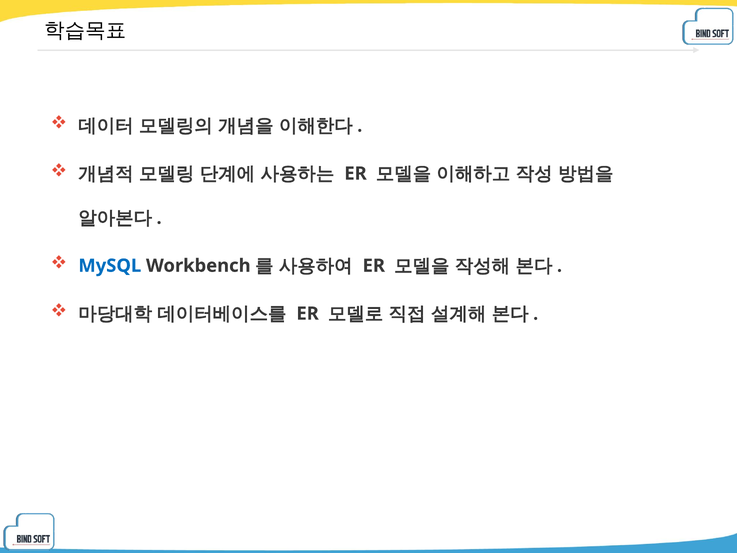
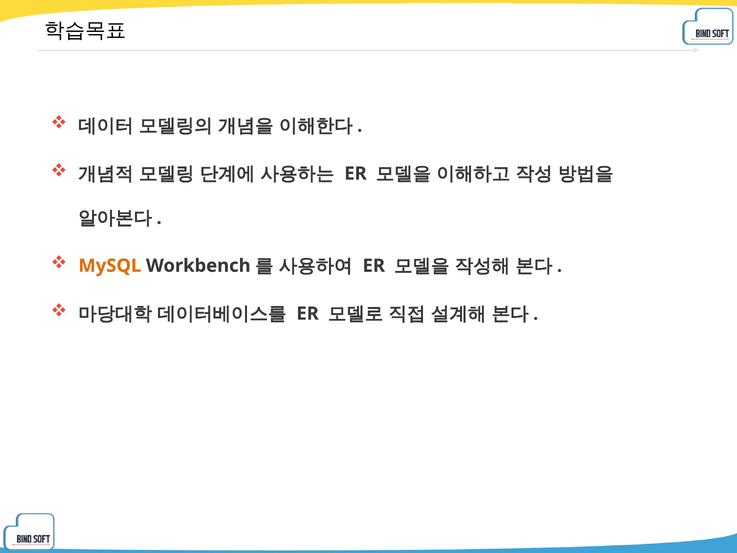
MySQL colour: blue -> orange
